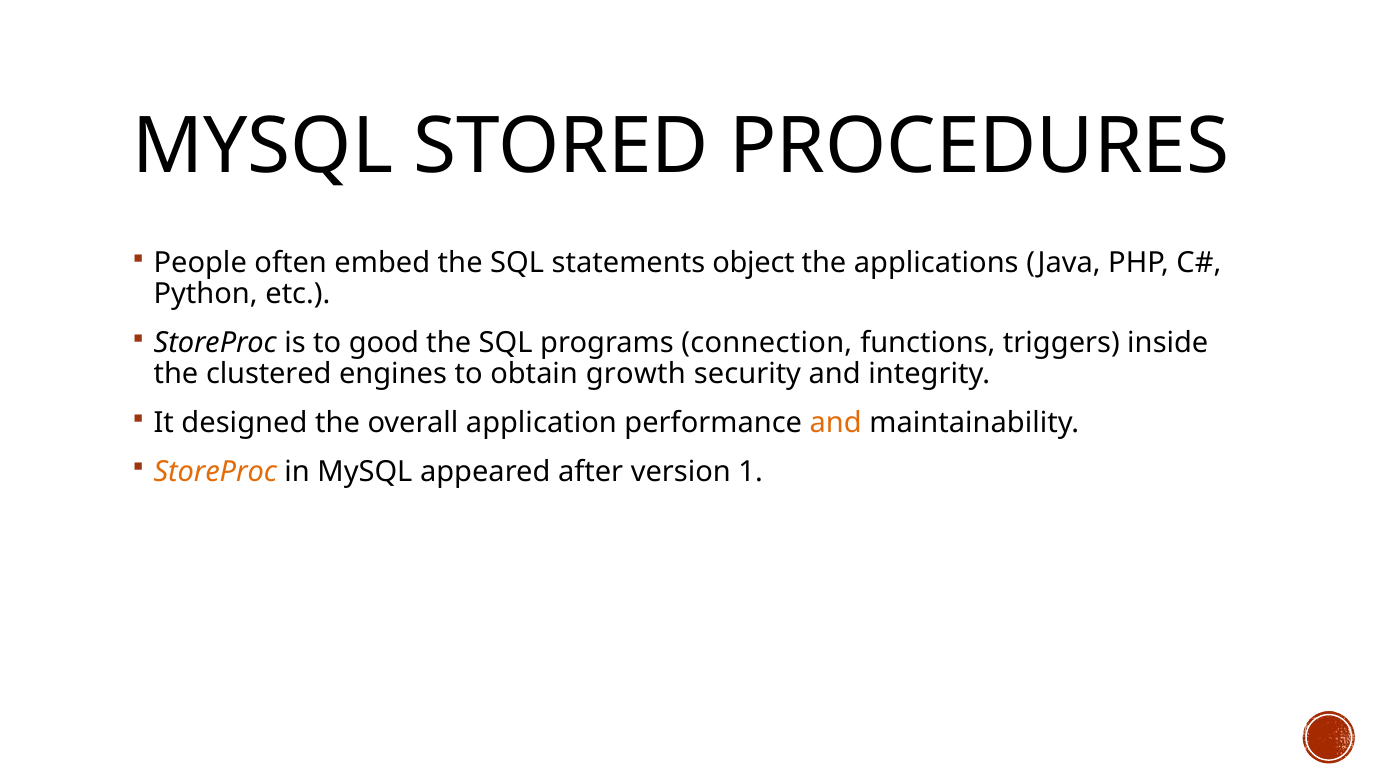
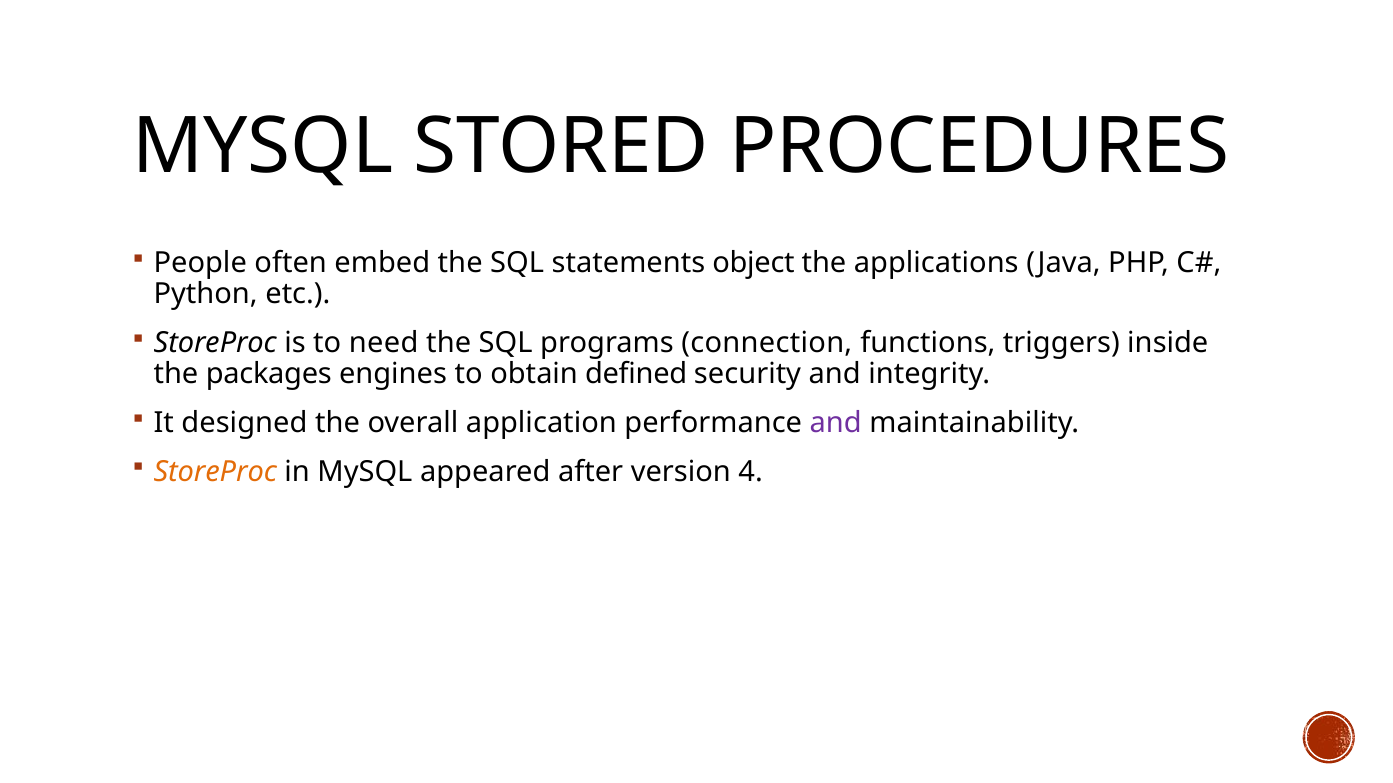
good: good -> need
clustered: clustered -> packages
growth: growth -> defined
and at (836, 423) colour: orange -> purple
1: 1 -> 4
